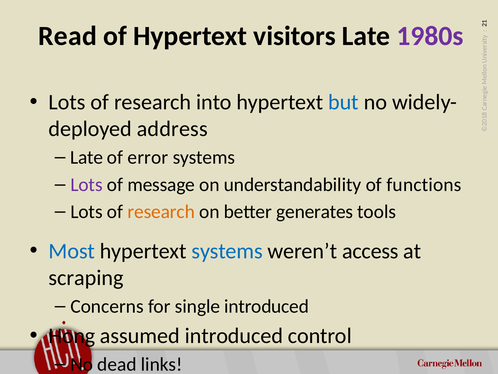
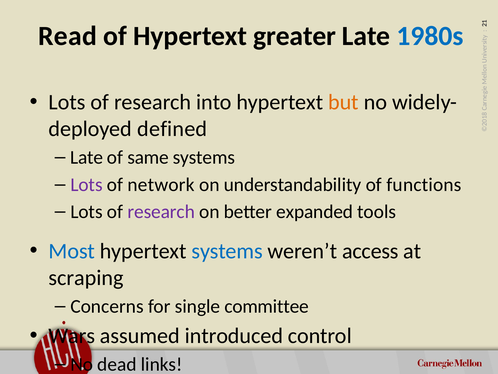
visitors: visitors -> greater
1980s colour: purple -> blue
but colour: blue -> orange
address: address -> defined
error: error -> same
message: message -> network
research at (161, 212) colour: orange -> purple
generates: generates -> expanded
single introduced: introduced -> committee
Hong: Hong -> Wars
